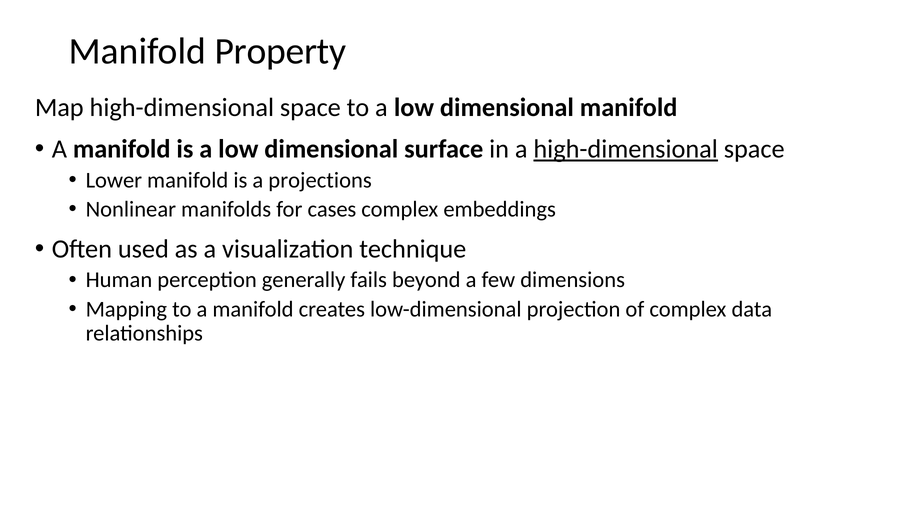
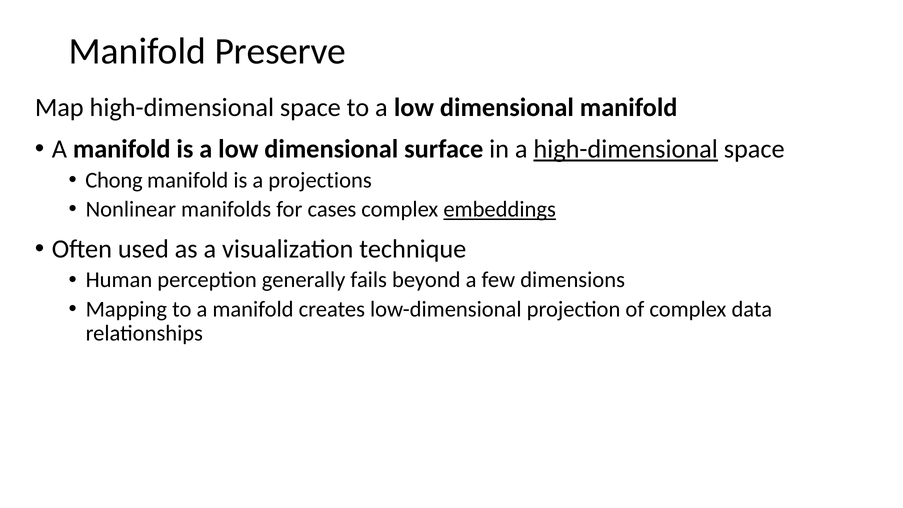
Property: Property -> Preserve
Lower: Lower -> Chong
embeddings underline: none -> present
